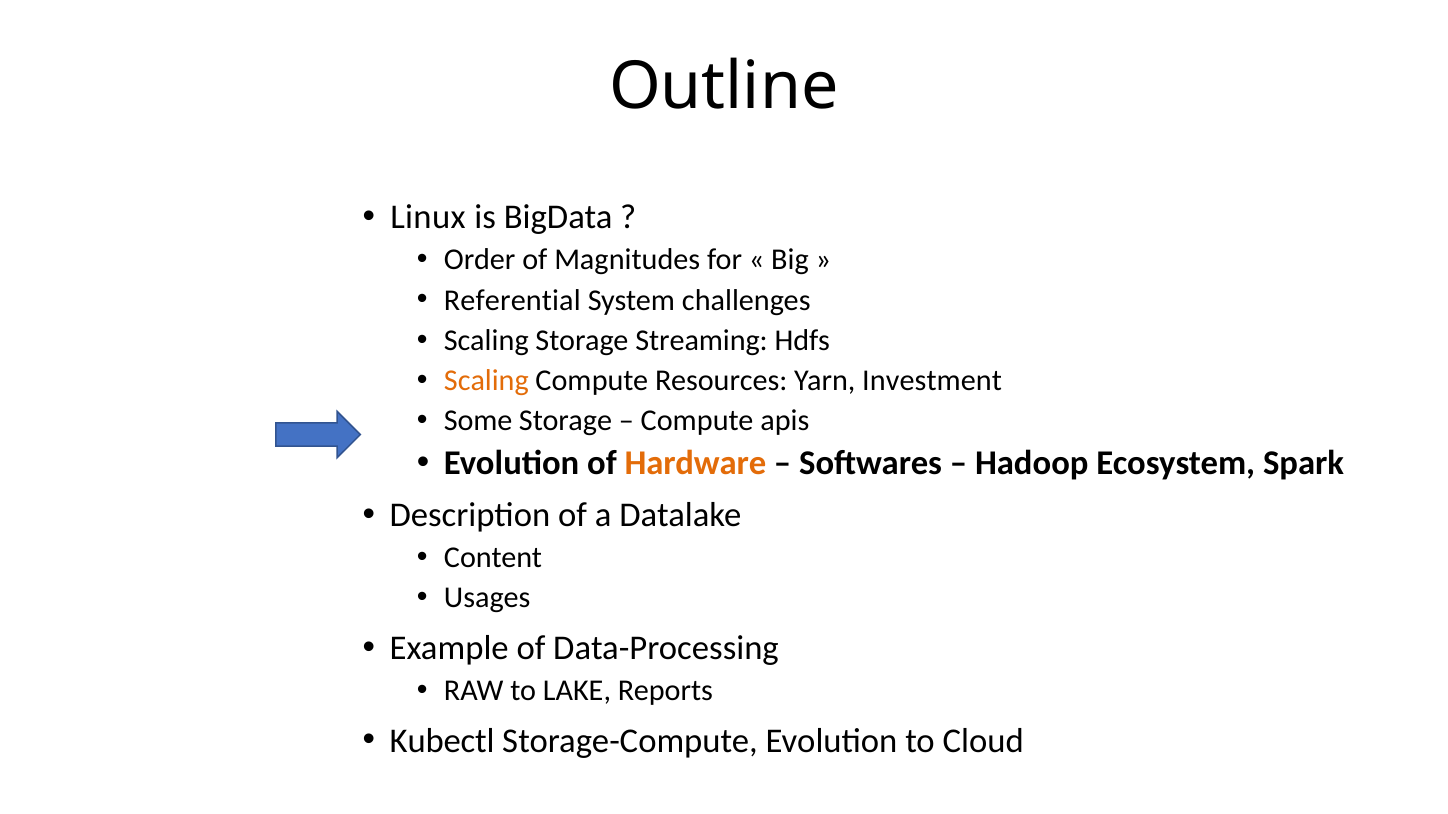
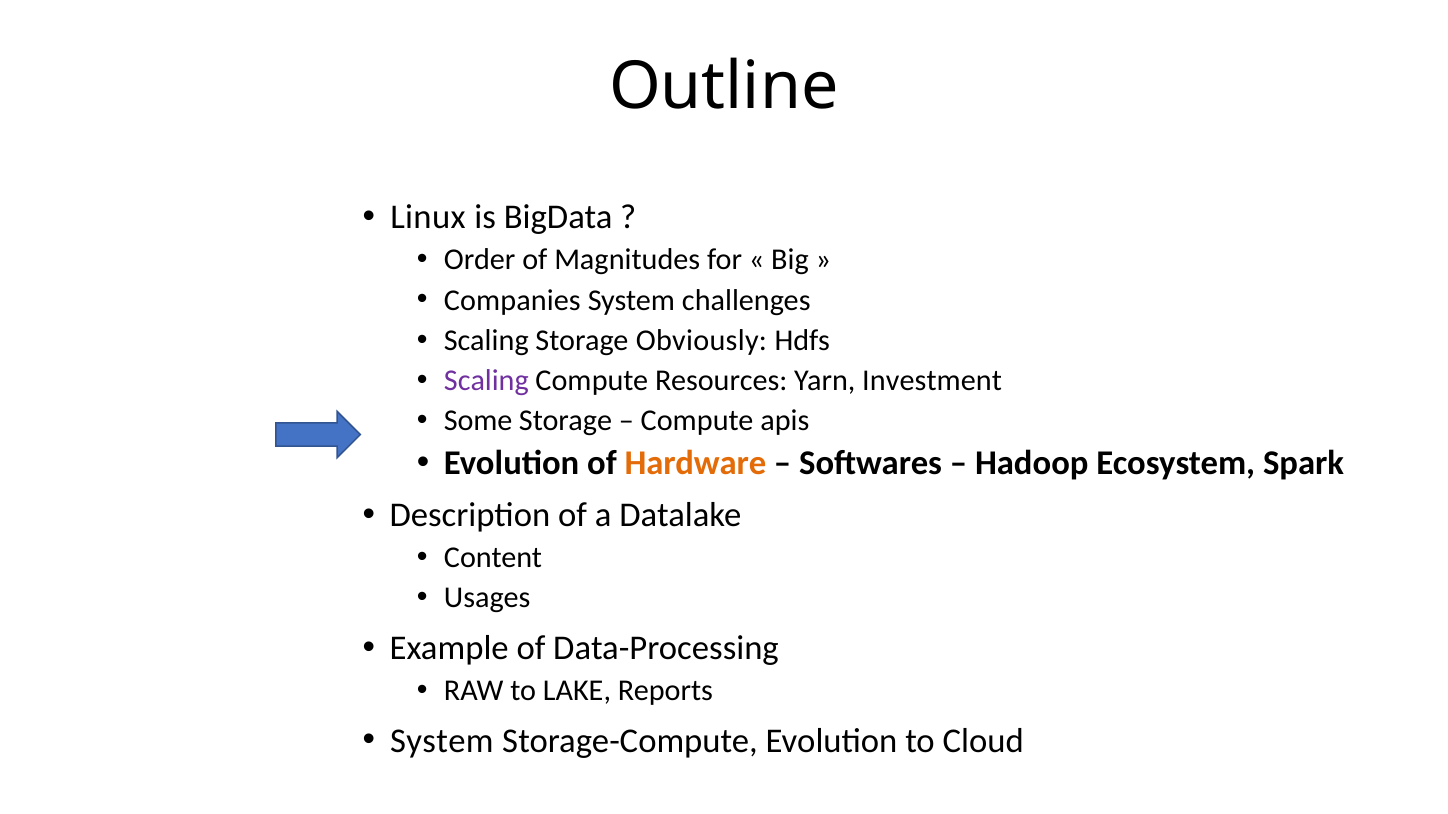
Referential: Referential -> Companies
Streaming: Streaming -> Obviously
Scaling at (486, 380) colour: orange -> purple
Kubectl at (442, 741): Kubectl -> System
